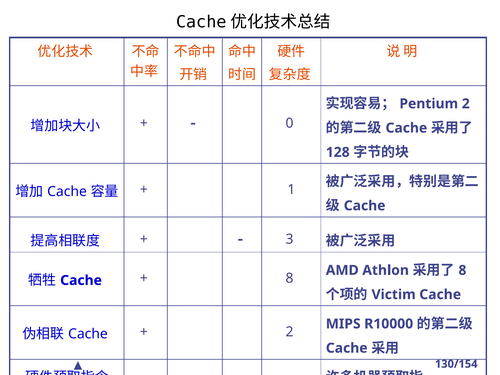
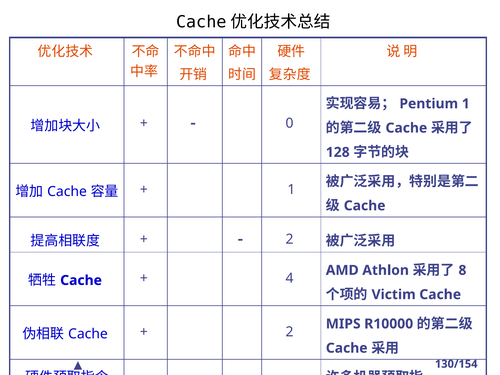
2 at (466, 104): 2 -> 1
3 at (290, 239): 3 -> 2
8 at (290, 278): 8 -> 4
